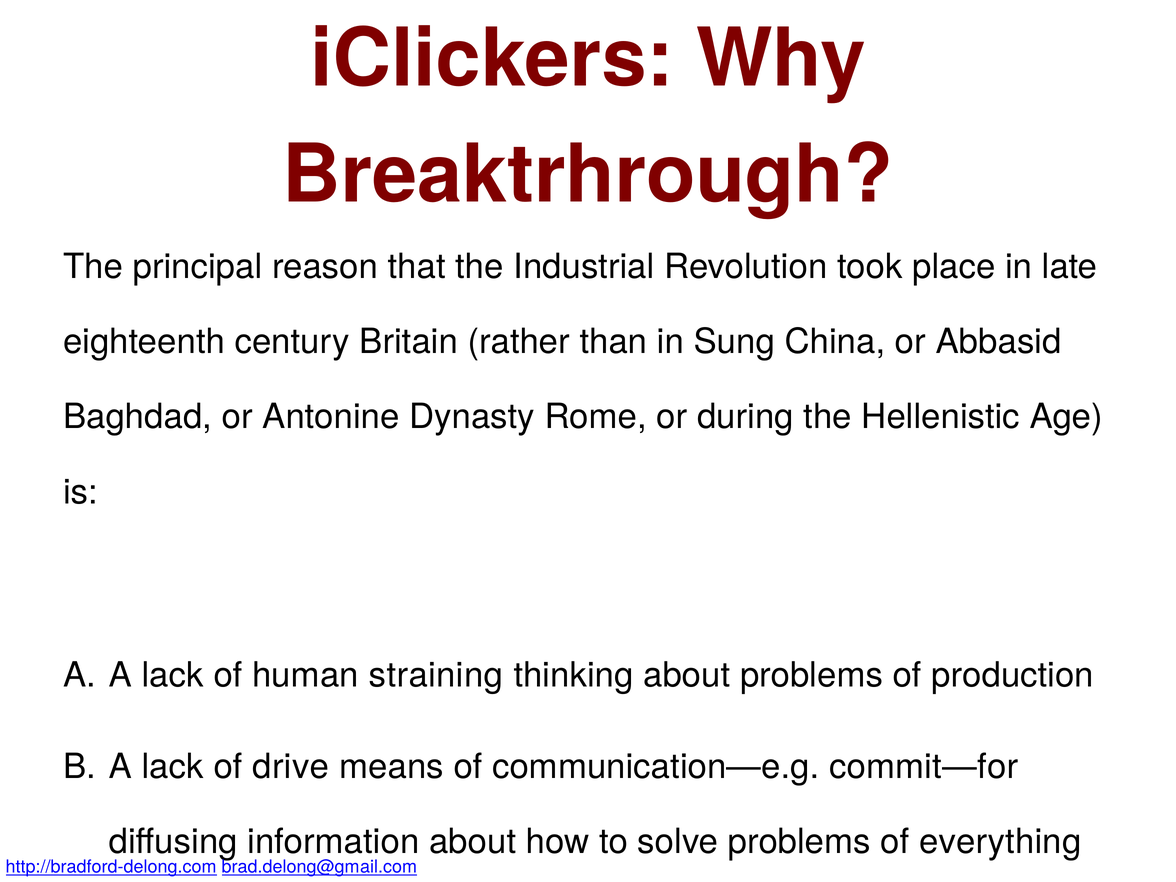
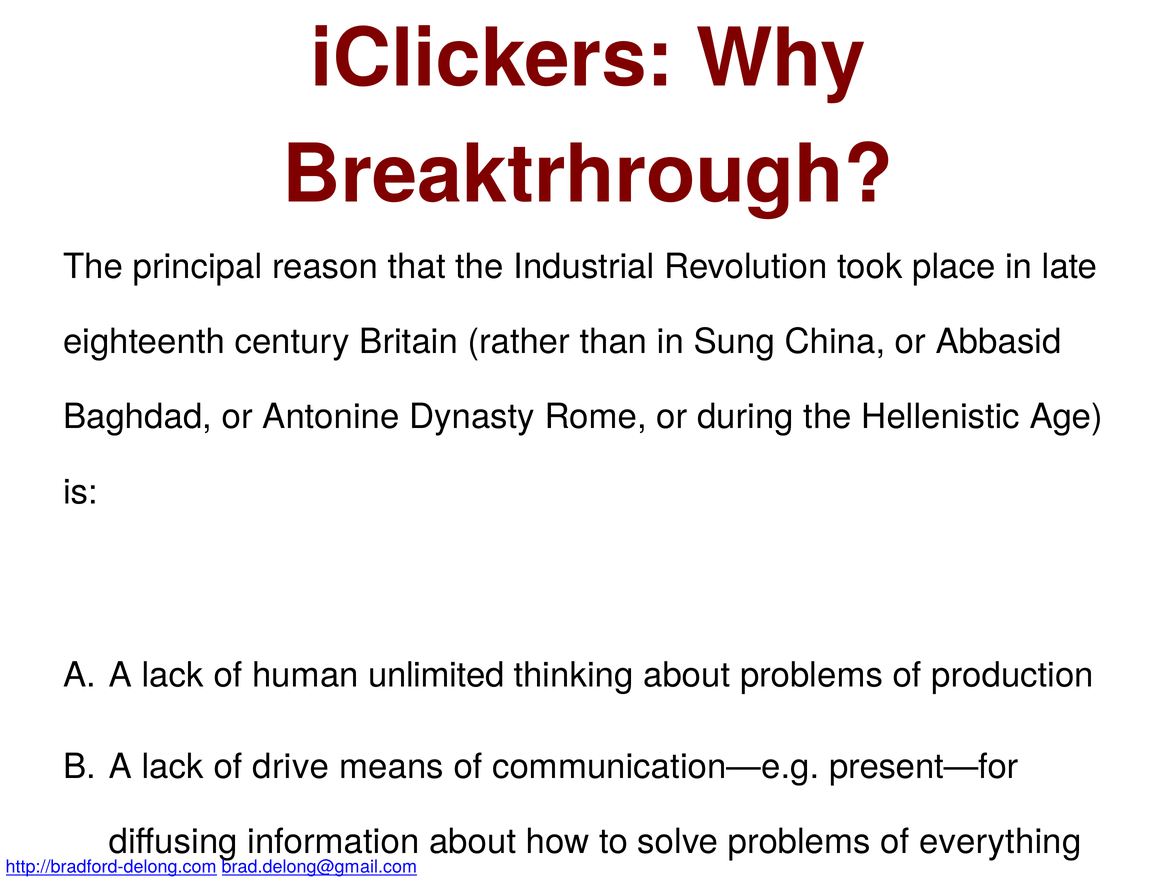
straining: straining -> unlimited
commit—for: commit—for -> present—for
